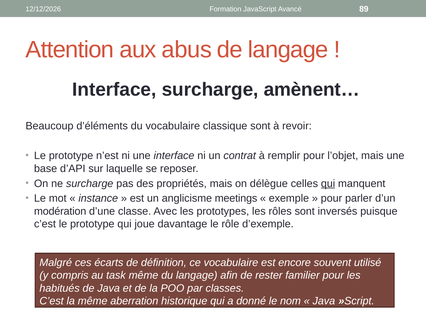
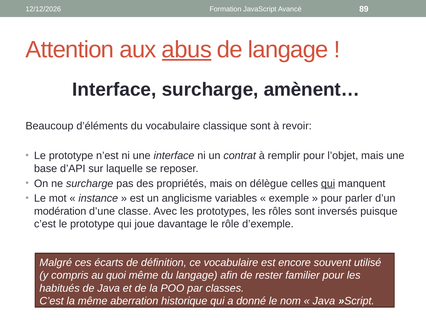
abus underline: none -> present
meetings: meetings -> variables
task: task -> quoi
